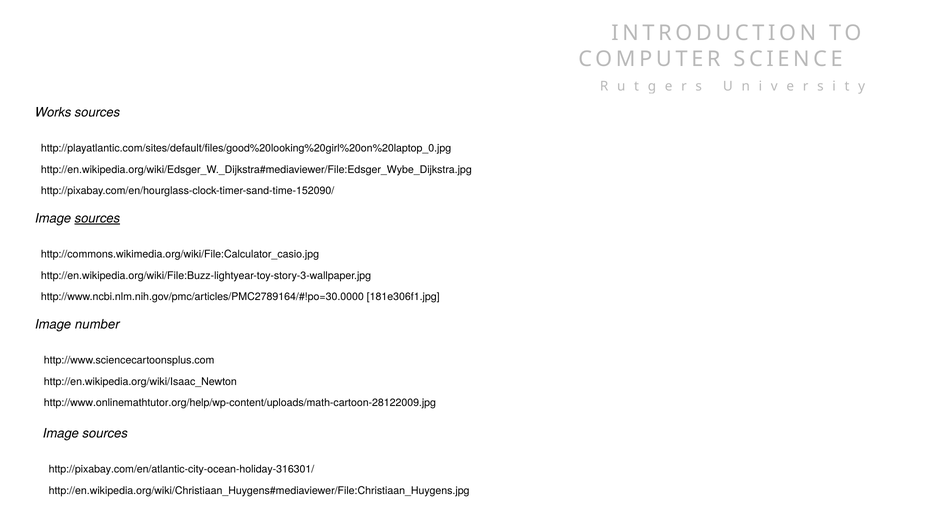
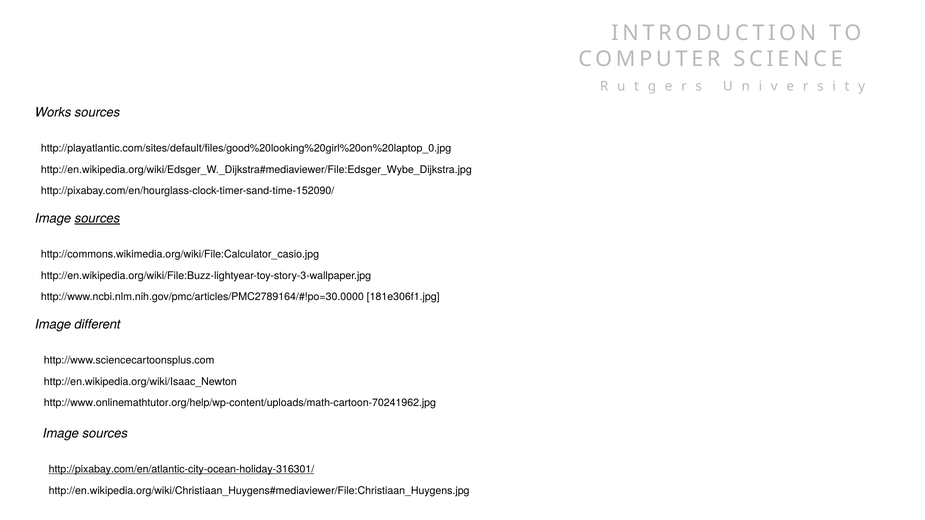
number: number -> different
http://www.onlinemathtutor.org/help/wp-content/uploads/math-cartoon-28122009.jpg: http://www.onlinemathtutor.org/help/wp-content/uploads/math-cartoon-28122009.jpg -> http://www.onlinemathtutor.org/help/wp-content/uploads/math-cartoon-70241962.jpg
http://pixabay.com/en/atlantic-city-ocean-holiday-316301/ underline: none -> present
